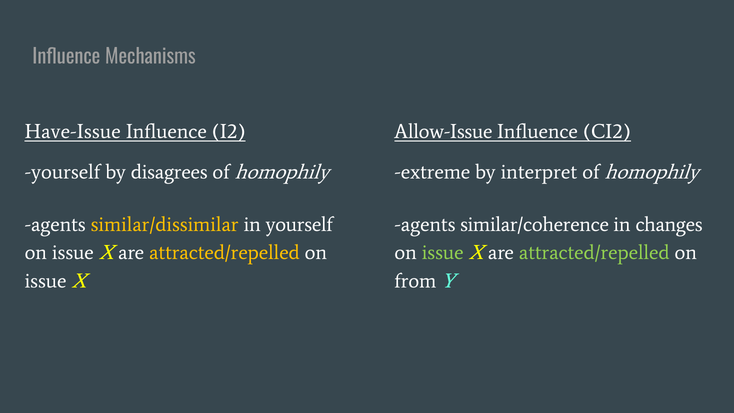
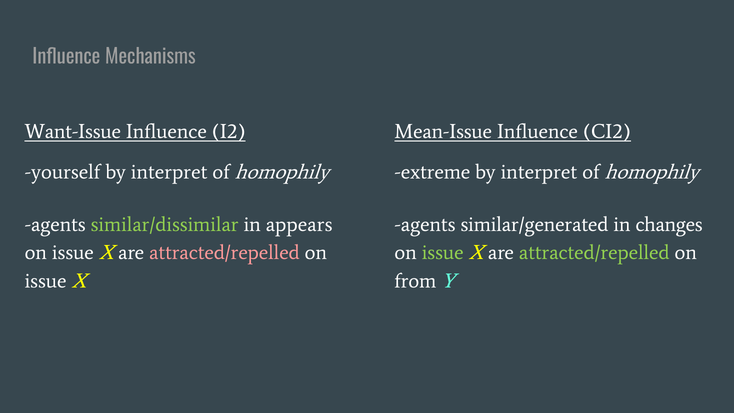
Have-Issue: Have-Issue -> Want-Issue
Allow-Issue: Allow-Issue -> Mean-Issue
disagrees at (169, 172): disagrees -> interpret
similar/dissimilar colour: yellow -> light green
in yourself: yourself -> appears
similar/coherence: similar/coherence -> similar/generated
attracted/repelled at (224, 253) colour: yellow -> pink
